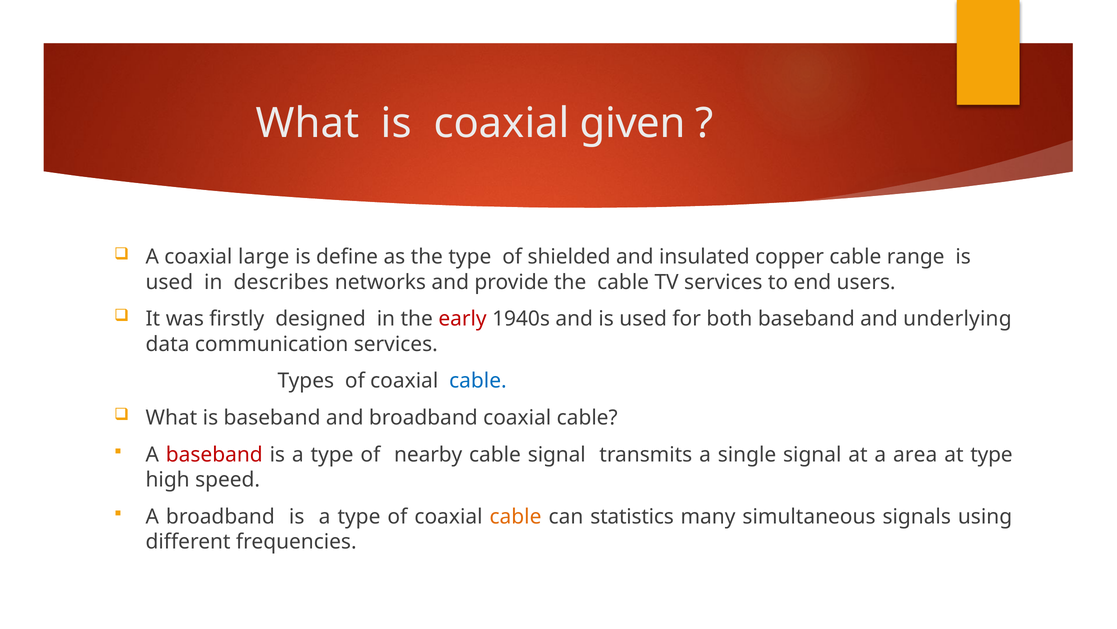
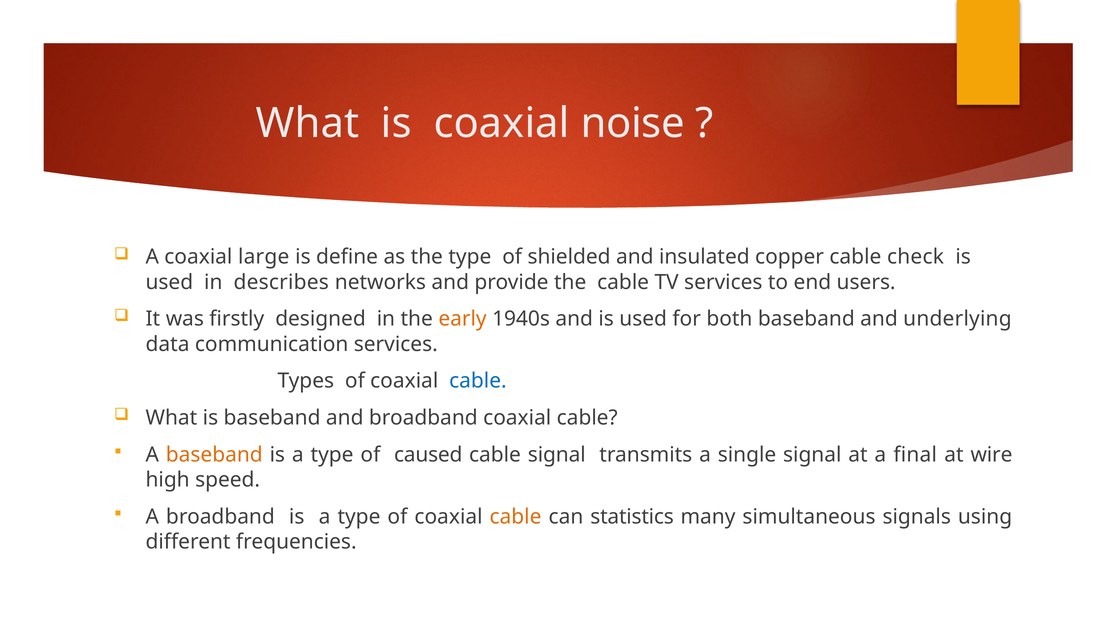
given: given -> noise
range: range -> check
early colour: red -> orange
baseband at (214, 454) colour: red -> orange
nearby: nearby -> caused
area: area -> final
at type: type -> wire
